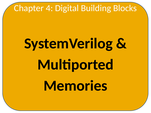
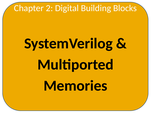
4: 4 -> 2
